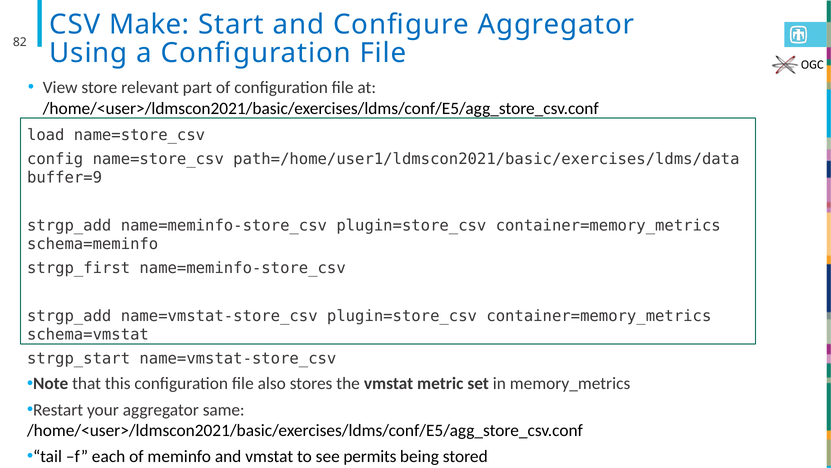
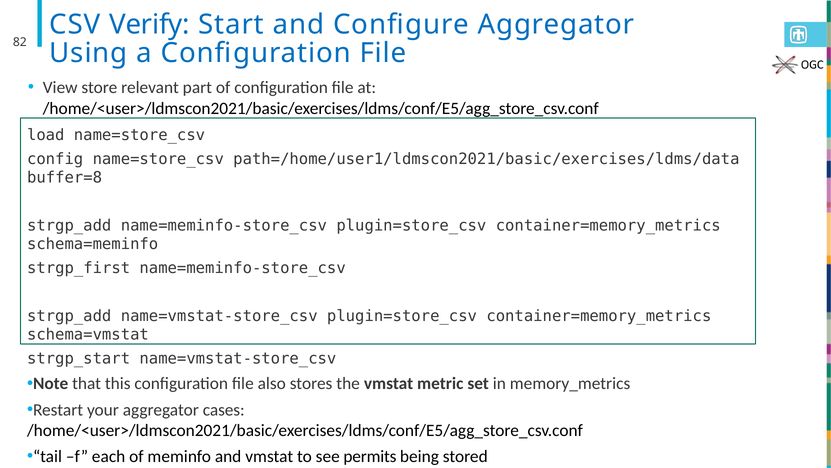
Make: Make -> Verify
buffer=9: buffer=9 -> buffer=8
same: same -> cases
